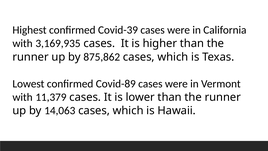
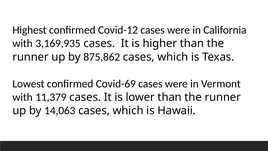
Covid-39: Covid-39 -> Covid-12
Covid-89: Covid-89 -> Covid-69
